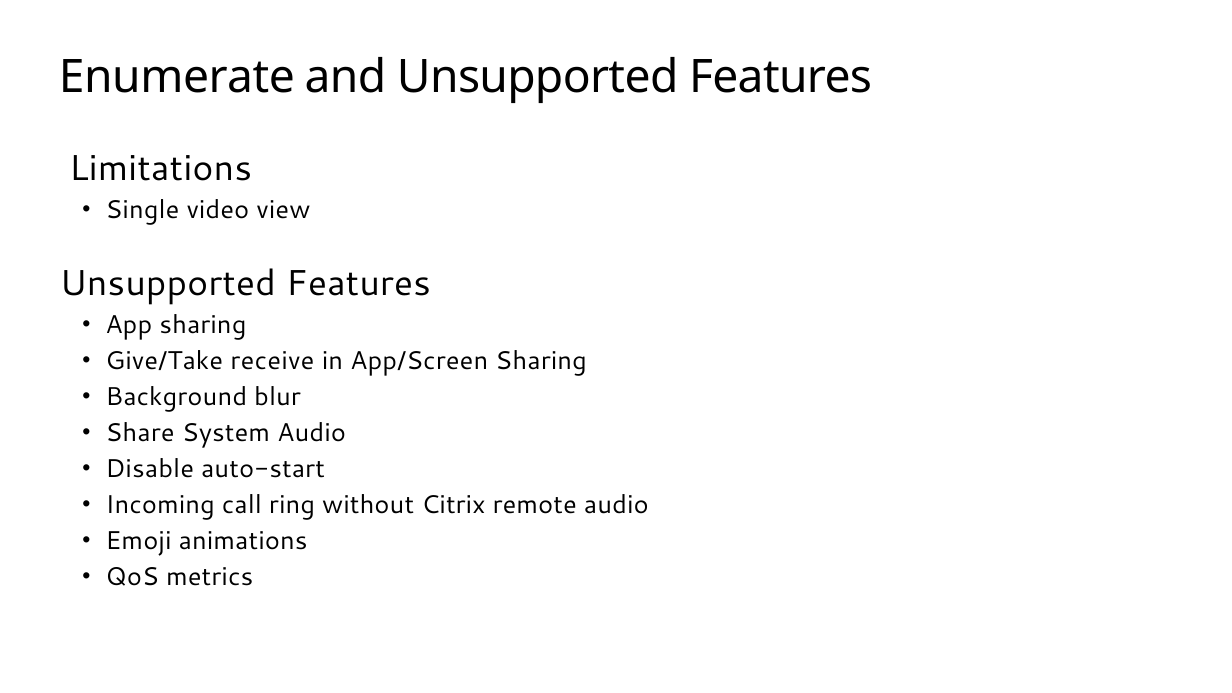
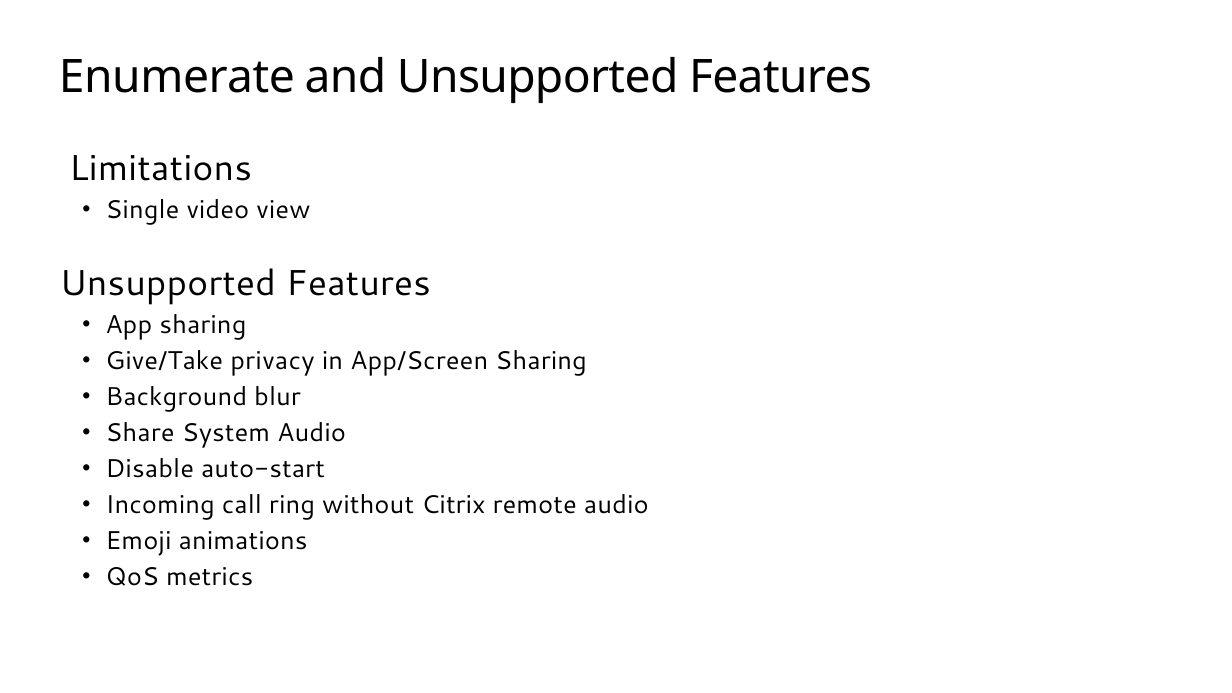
receive: receive -> privacy
